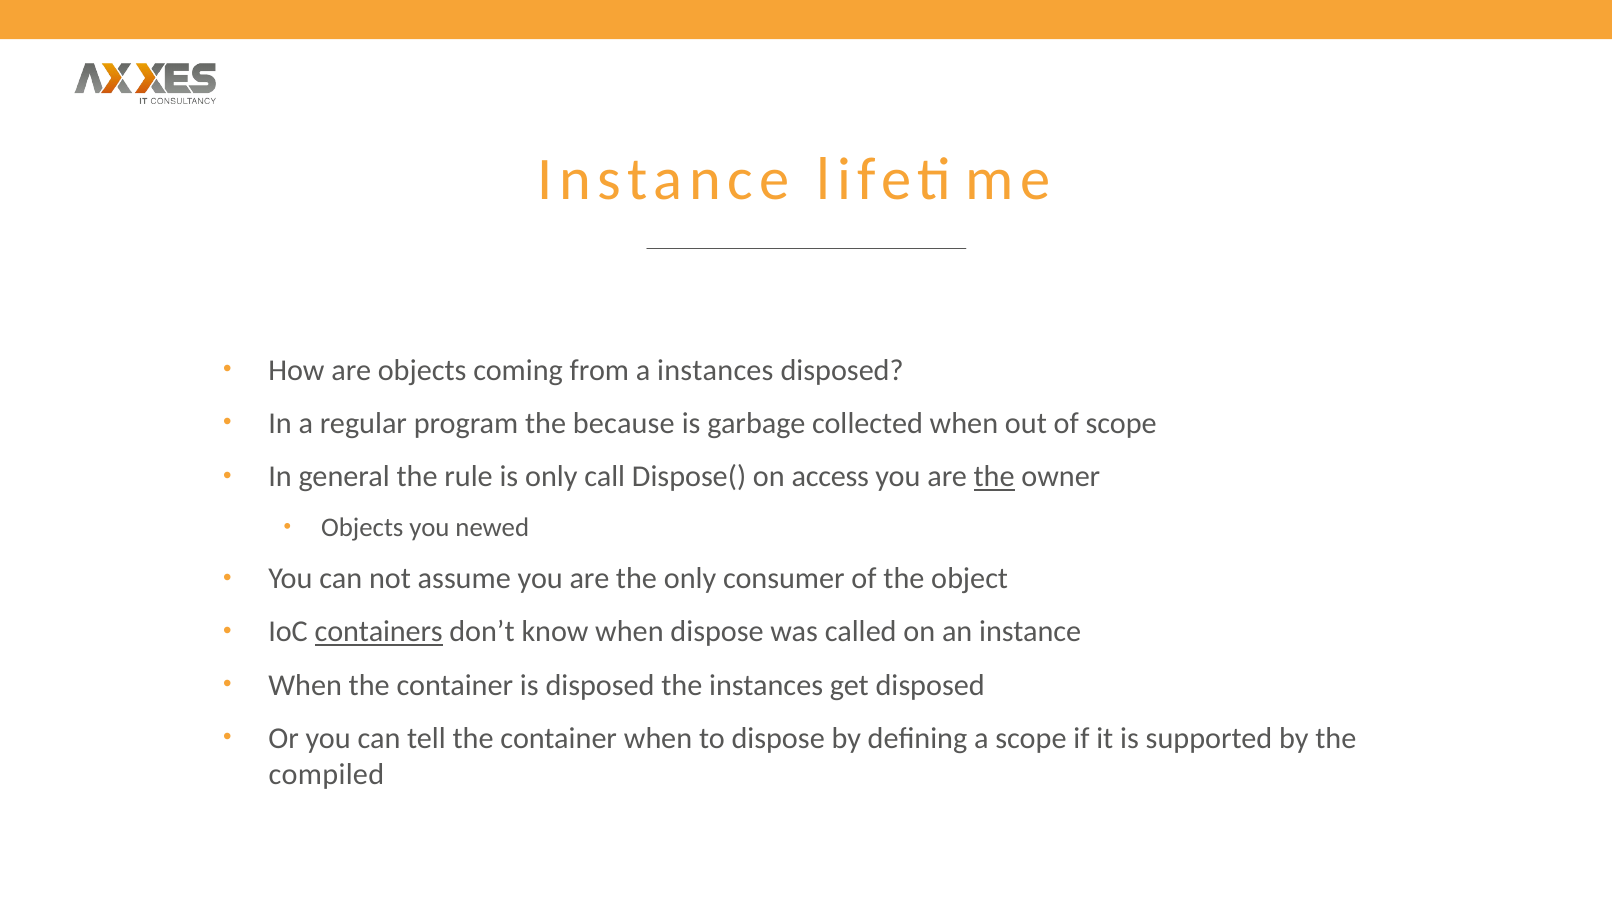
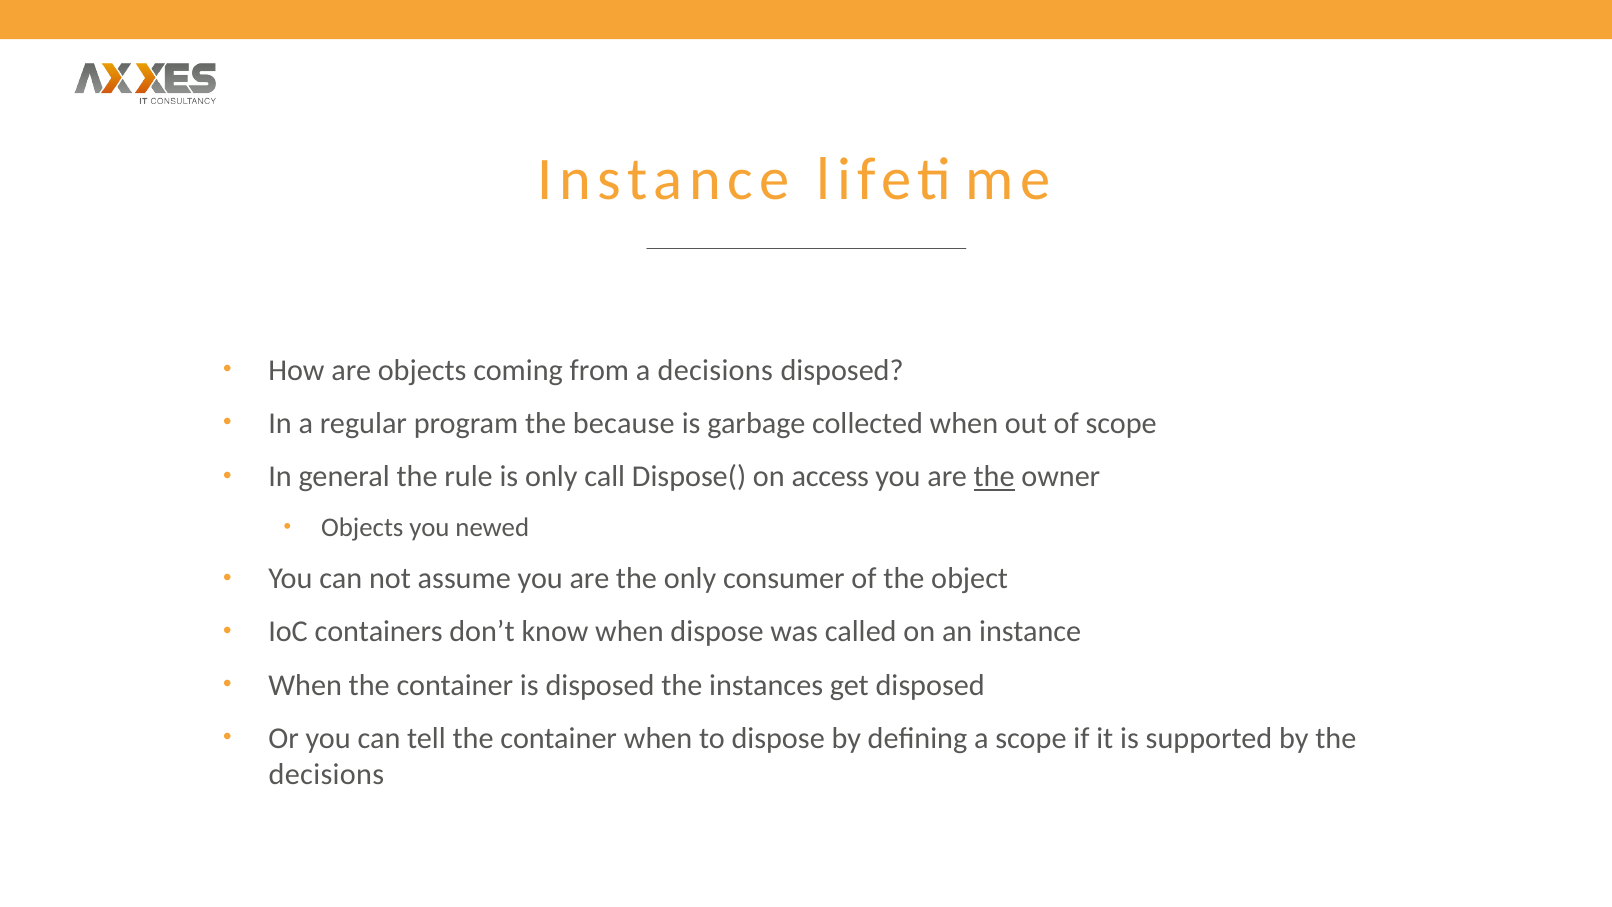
a instances: instances -> decisions
containers underline: present -> none
compiled at (326, 774): compiled -> decisions
